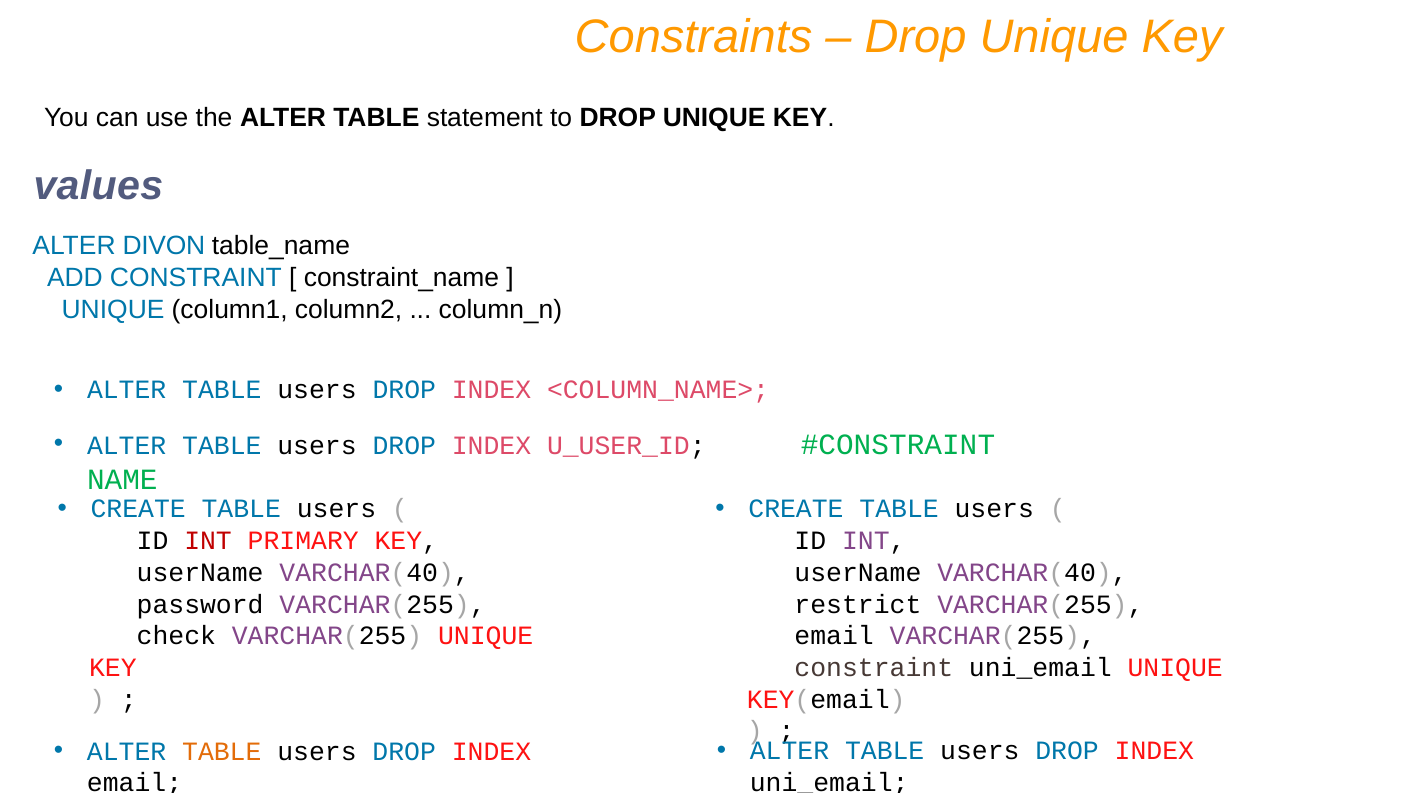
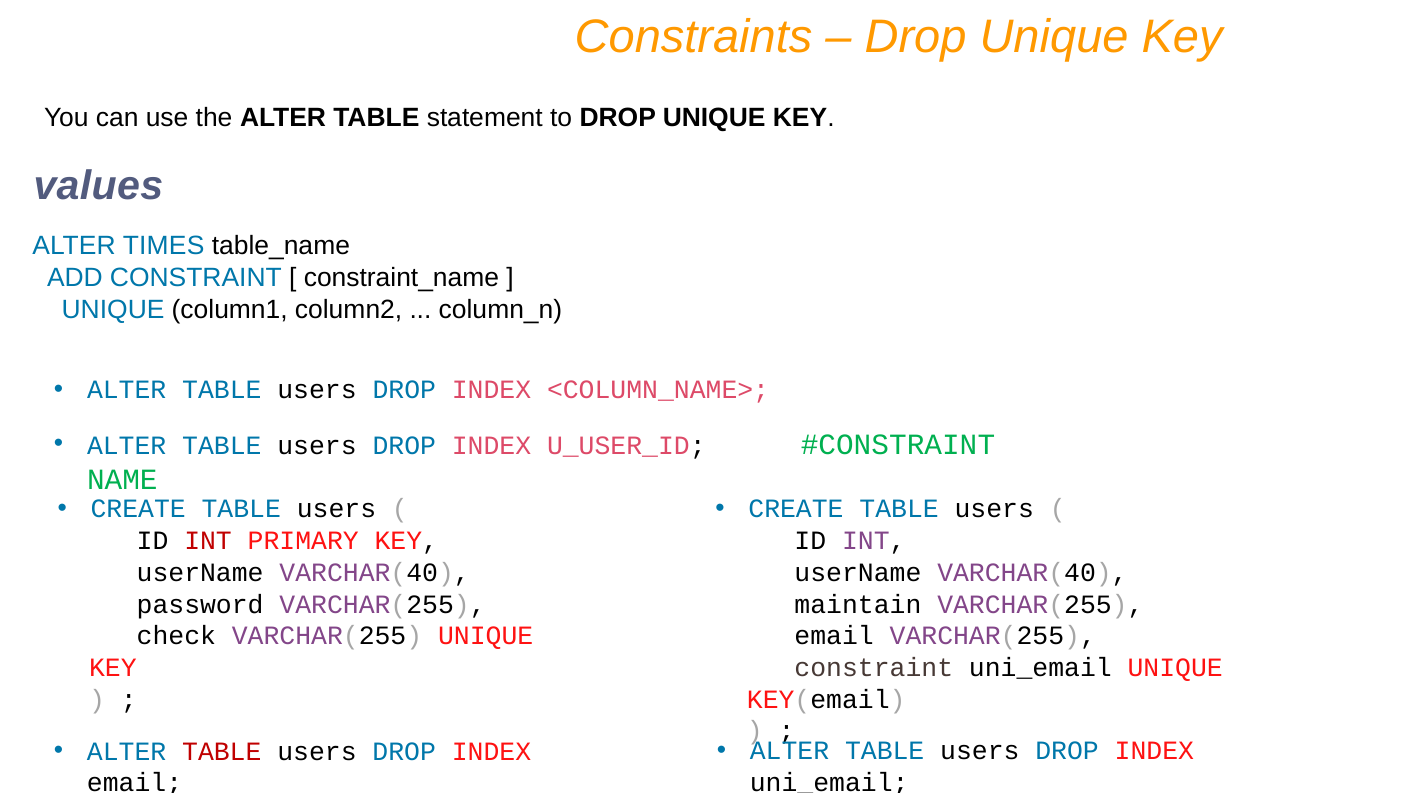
DIVON: DIVON -> TIMES
restrict: restrict -> maintain
TABLE at (222, 751) colour: orange -> red
